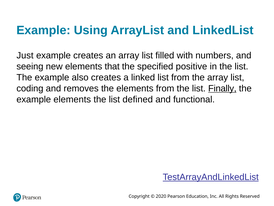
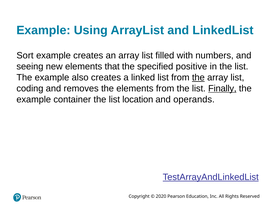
Just: Just -> Sort
the at (198, 77) underline: none -> present
example elements: elements -> container
defined: defined -> location
functional: functional -> operands
